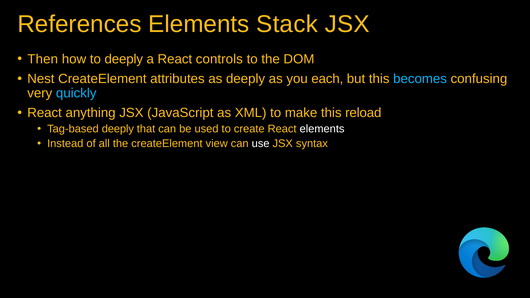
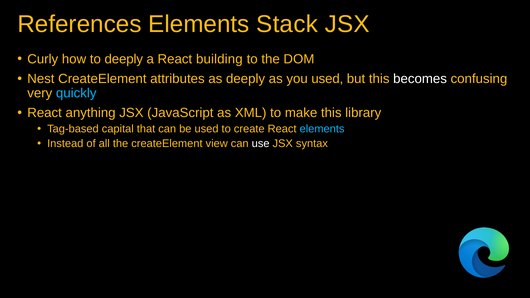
Then: Then -> Curly
controls: controls -> building
you each: each -> used
becomes colour: light blue -> white
reload: reload -> library
Tag-based deeply: deeply -> capital
elements at (322, 129) colour: white -> light blue
